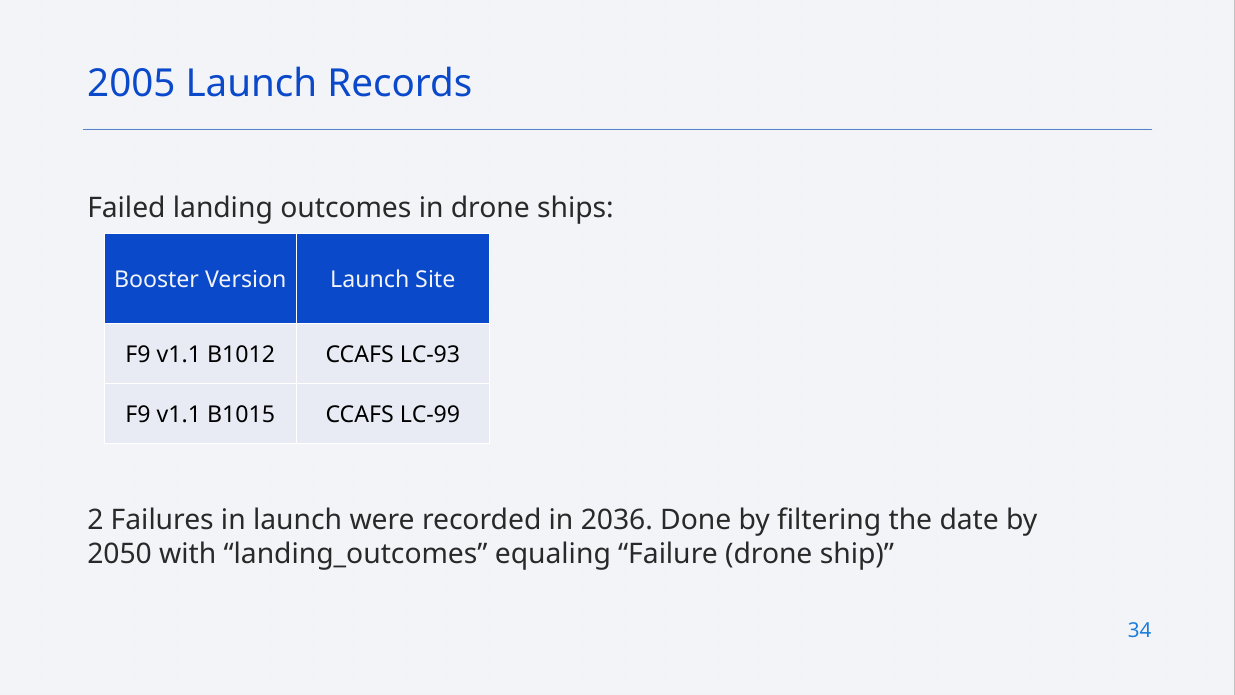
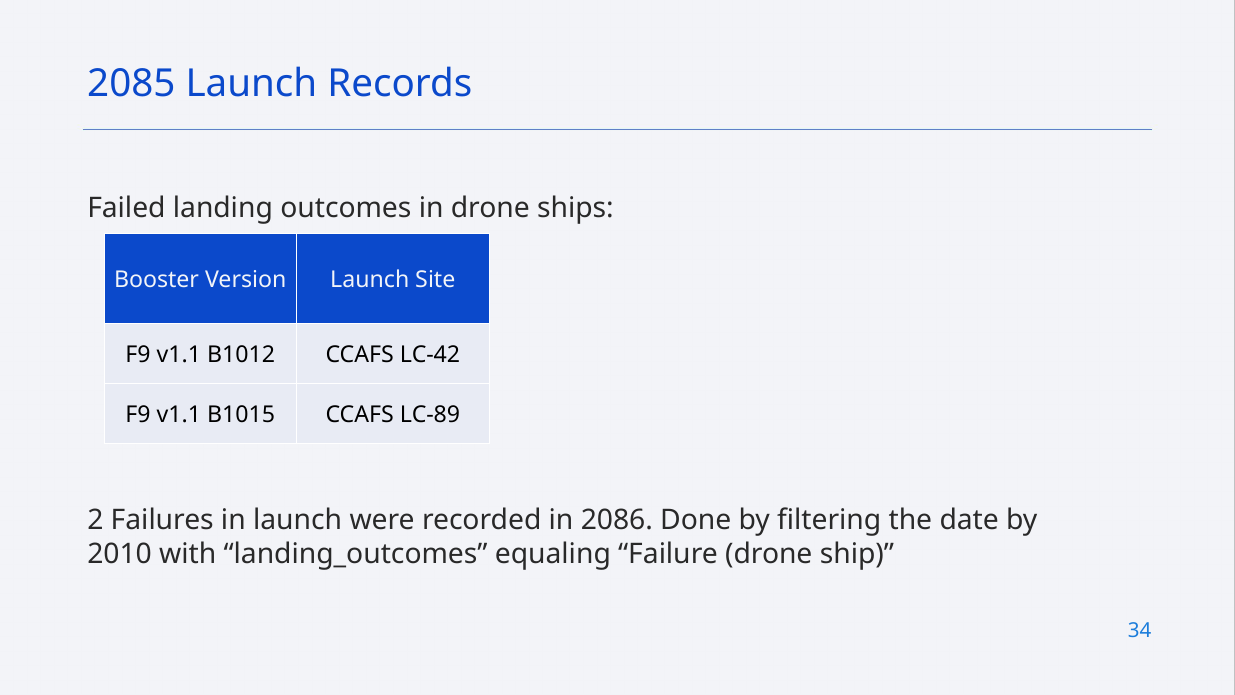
2005: 2005 -> 2085
LC-93: LC-93 -> LC-42
LC-99: LC-99 -> LC-89
2036: 2036 -> 2086
2050: 2050 -> 2010
